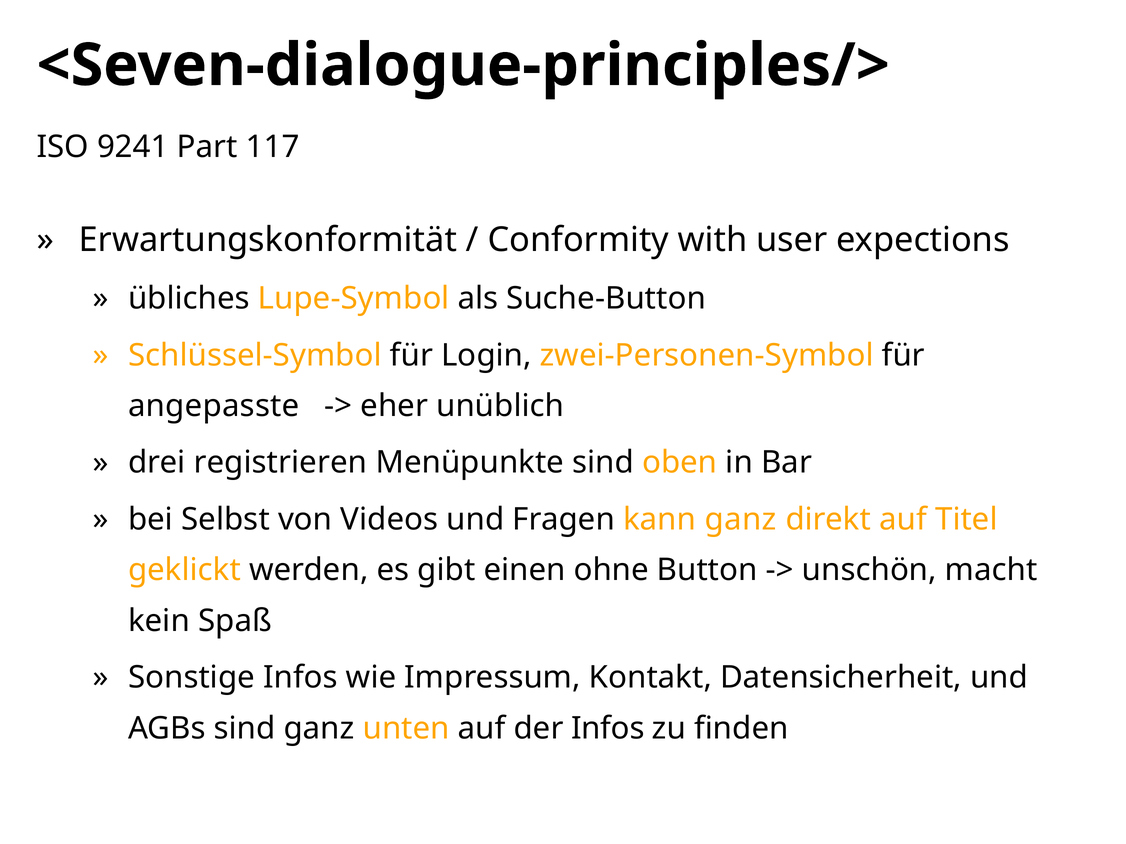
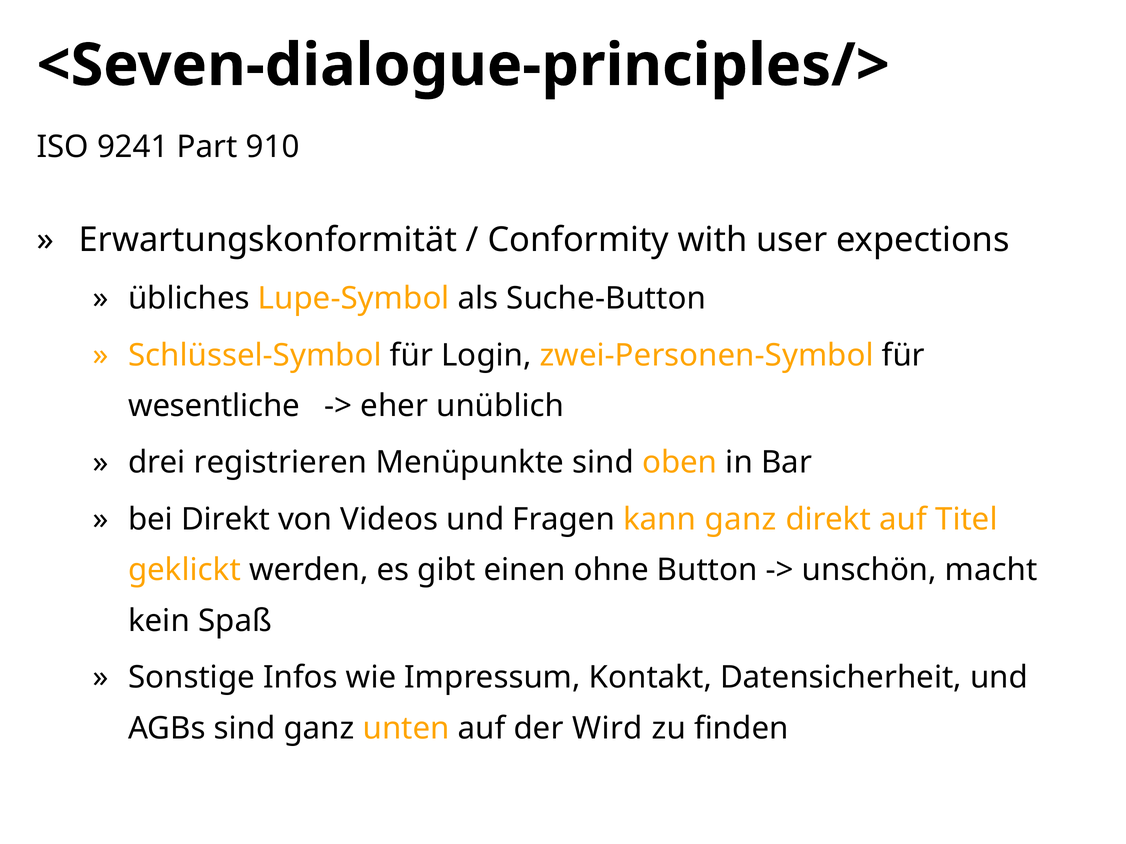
117: 117 -> 910
angepasste: angepasste -> wesentliche
bei Selbst: Selbst -> Direkt
der Infos: Infos -> Wird
